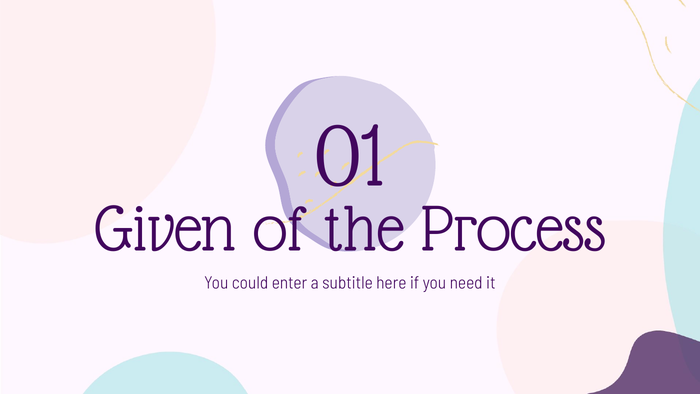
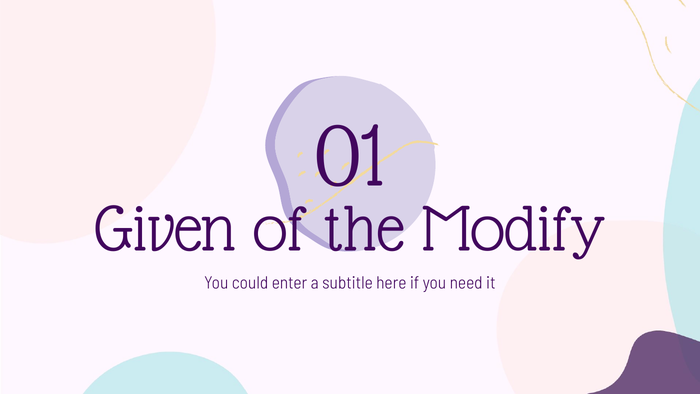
Process: Process -> Modify
